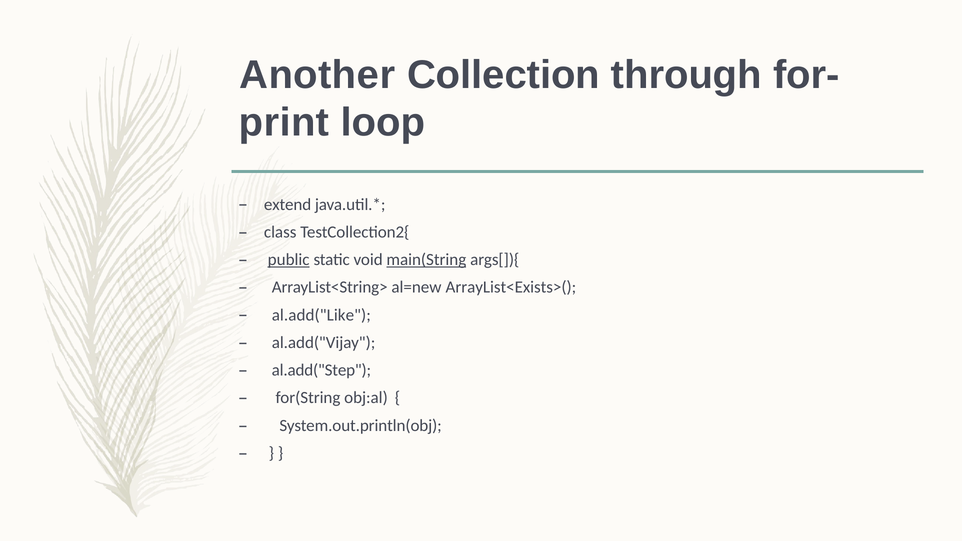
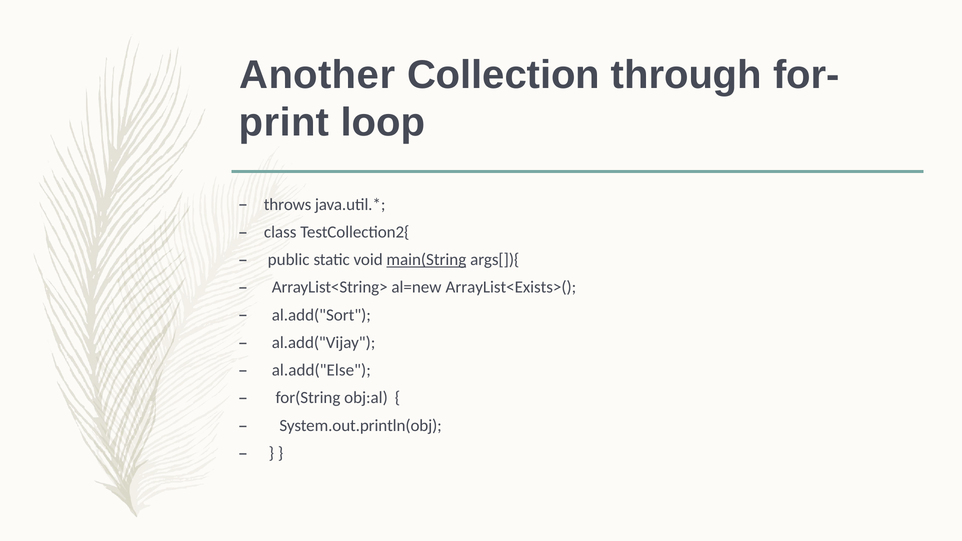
extend: extend -> throws
public underline: present -> none
al.add("Like: al.add("Like -> al.add("Sort
al.add("Step: al.add("Step -> al.add("Else
